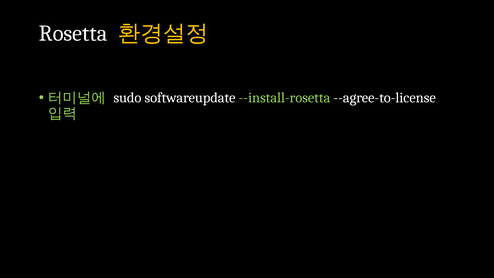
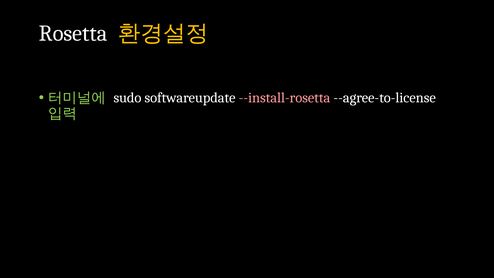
--install-rosetta colour: light green -> pink
